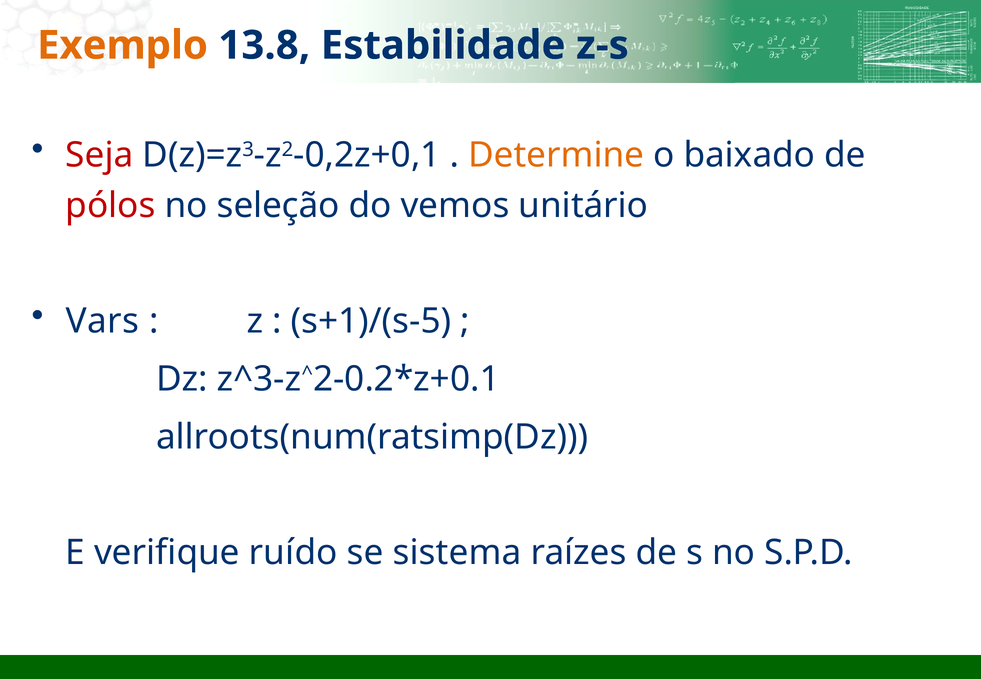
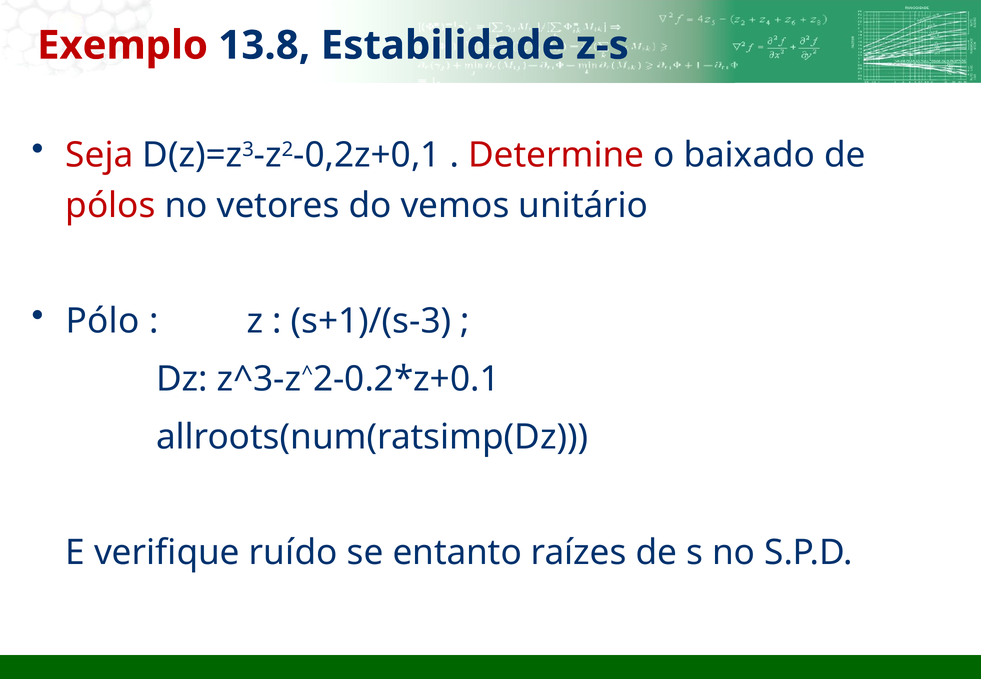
Exemplo colour: orange -> red
Determine colour: orange -> red
seleção: seleção -> vetores
Vars: Vars -> Pólo
s+1)/(s-5: s+1)/(s-5 -> s+1)/(s-3
sistema: sistema -> entanto
